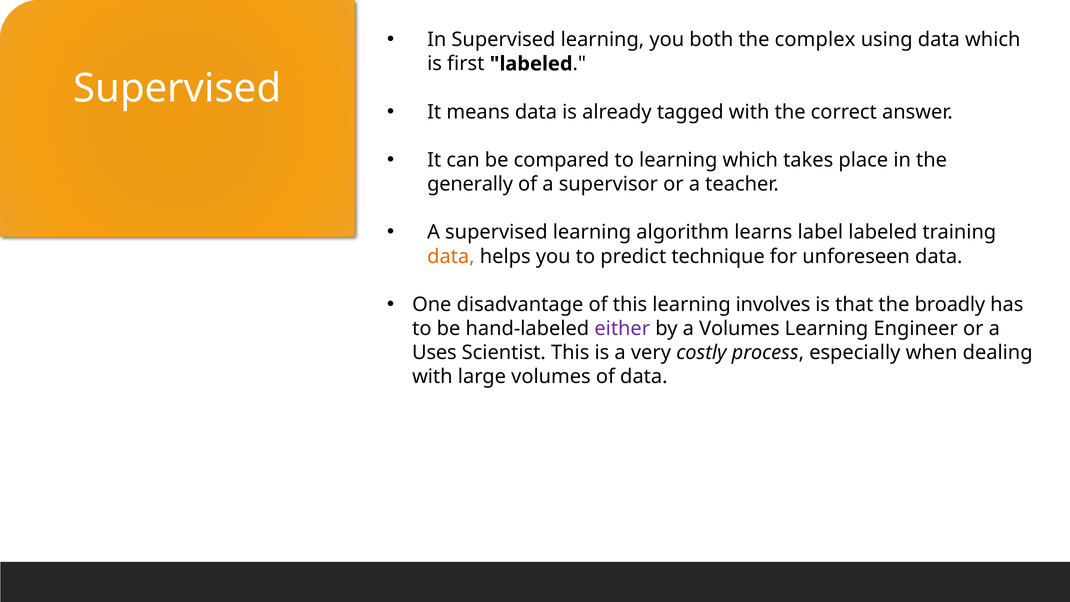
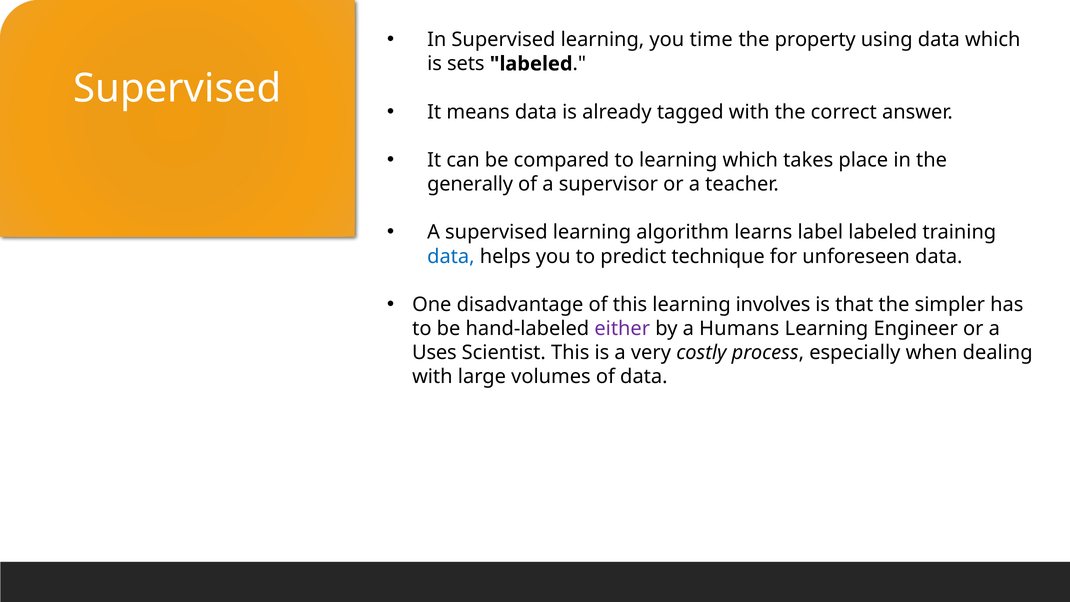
both: both -> time
complex: complex -> property
first: first -> sets
data at (451, 256) colour: orange -> blue
broadly: broadly -> simpler
a Volumes: Volumes -> Humans
